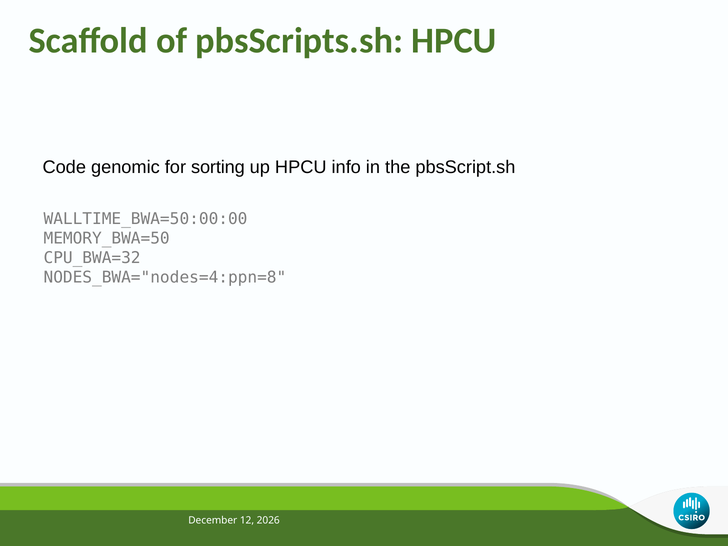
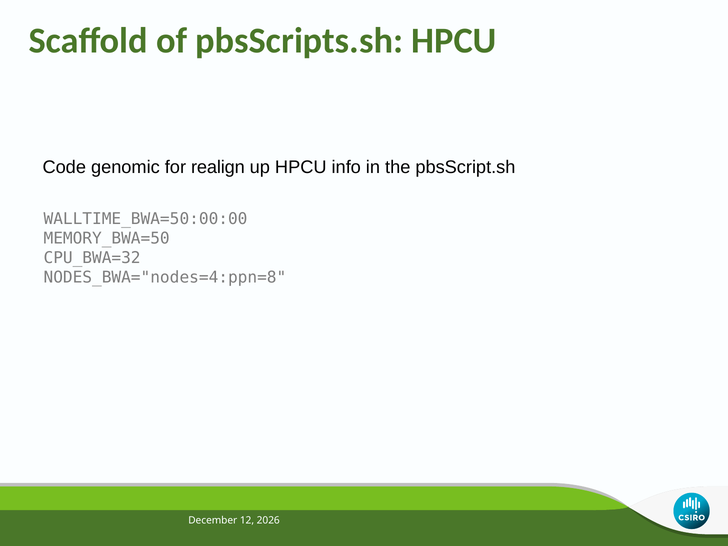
sorting: sorting -> realign
